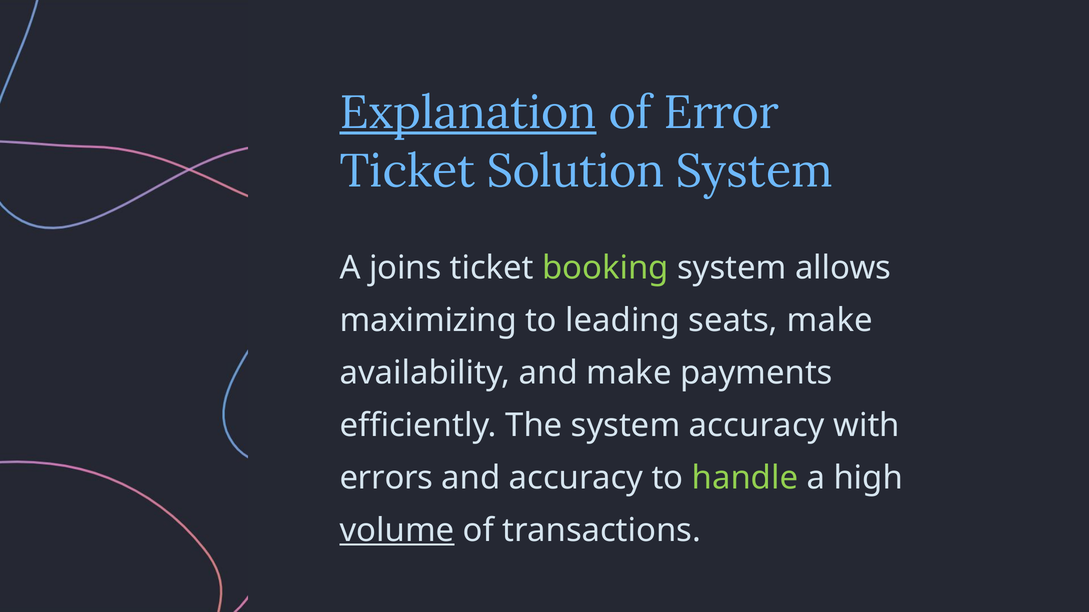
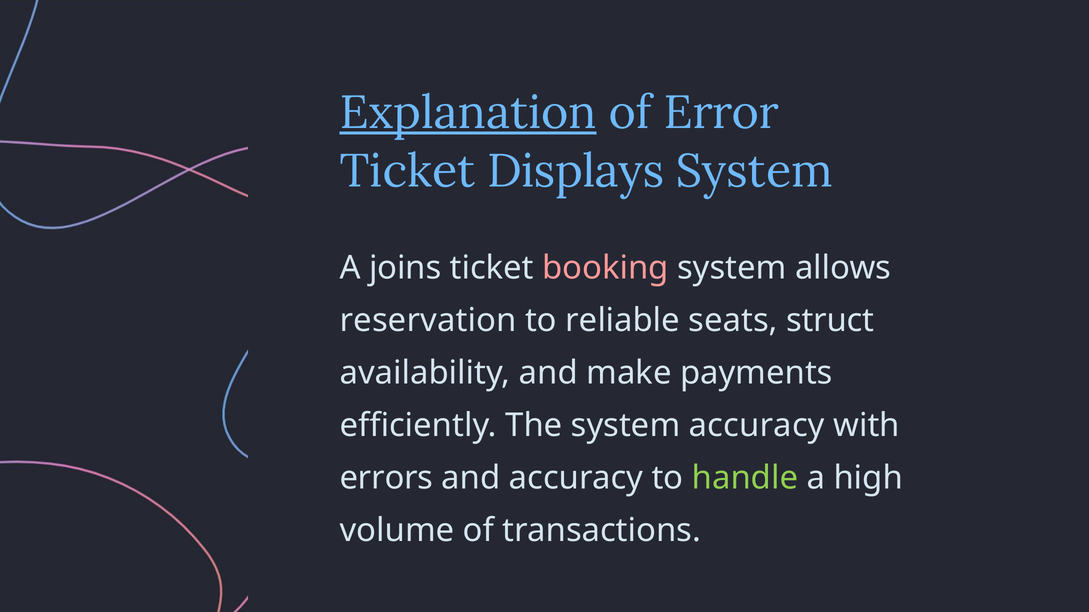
Solution: Solution -> Displays
booking colour: light green -> pink
maximizing: maximizing -> reservation
leading: leading -> reliable
seats make: make -> struct
volume underline: present -> none
